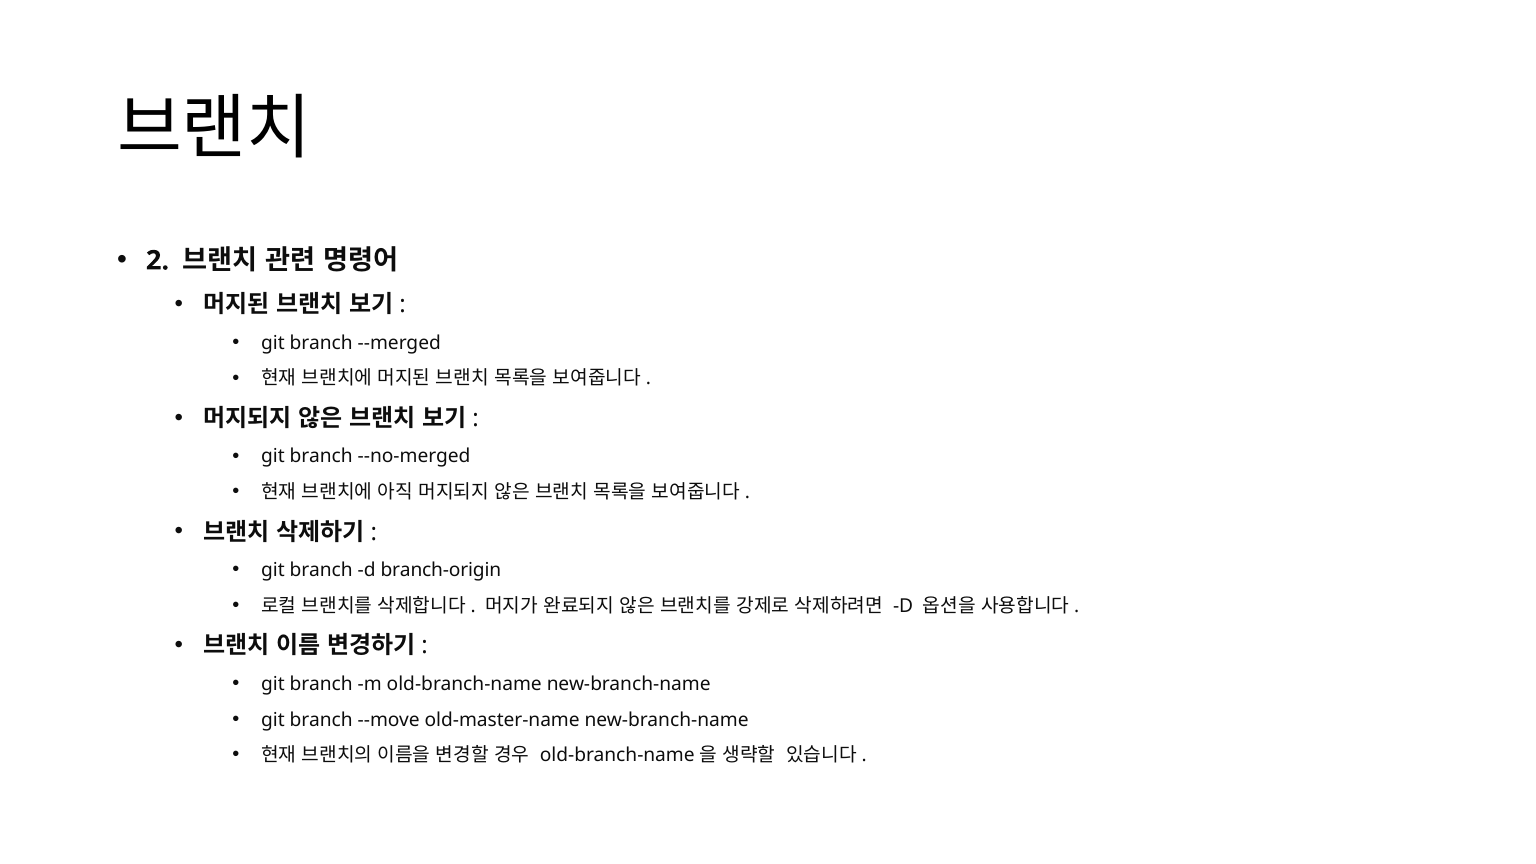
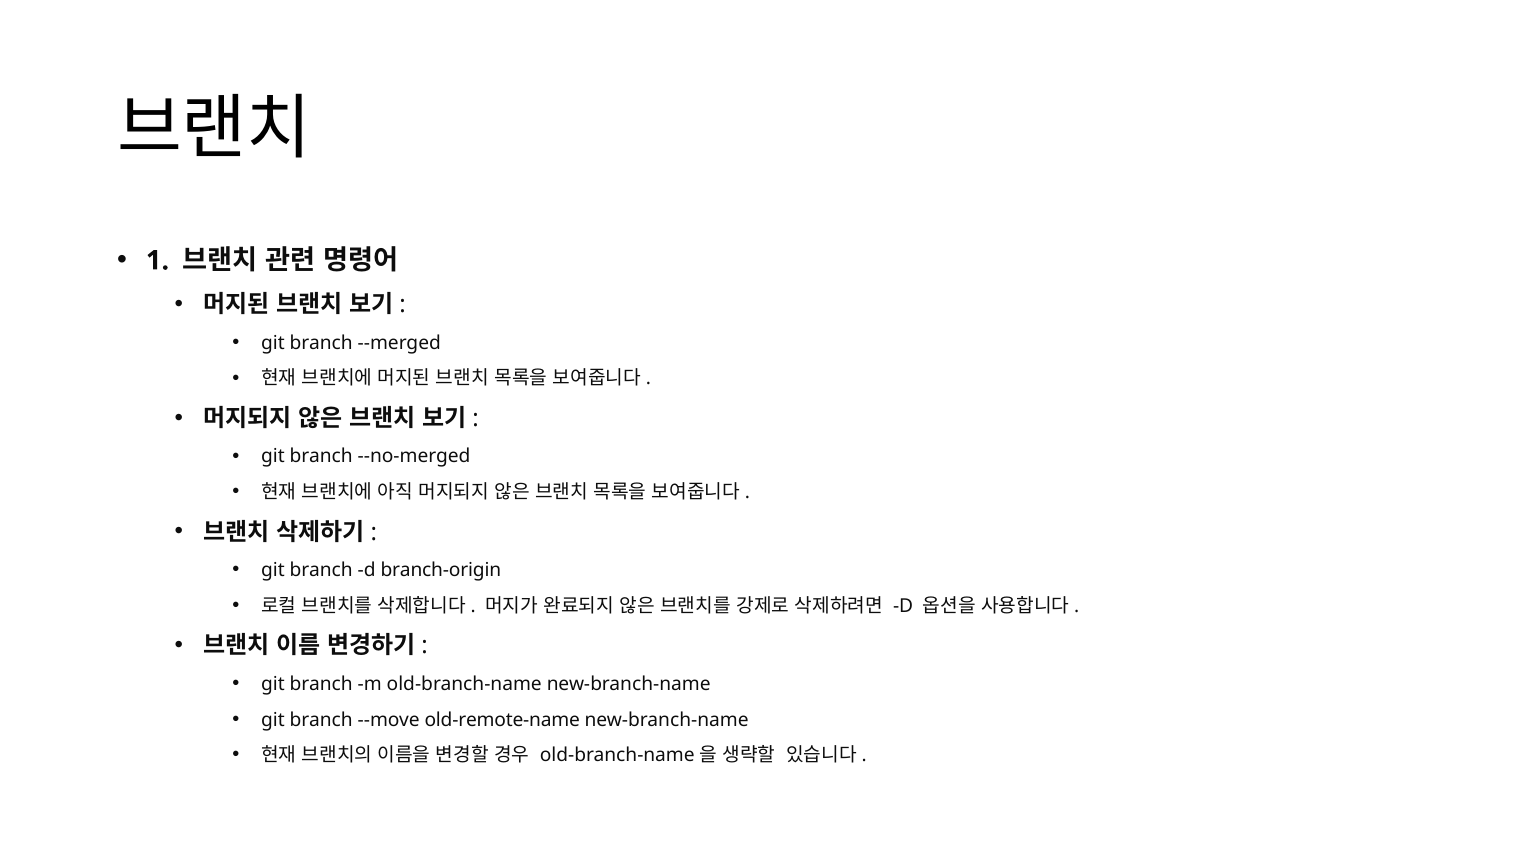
2: 2 -> 1
old-master-name: old-master-name -> old-remote-name
